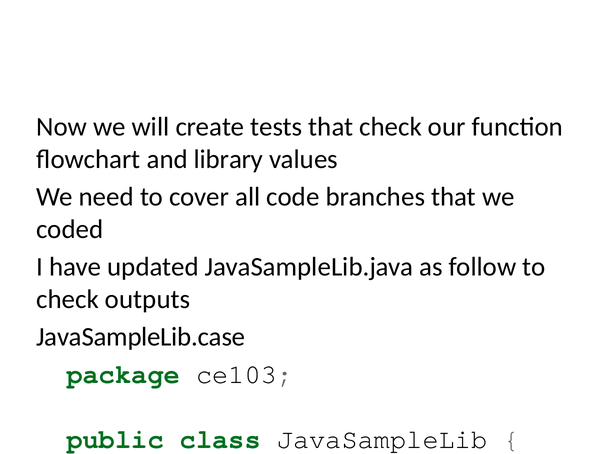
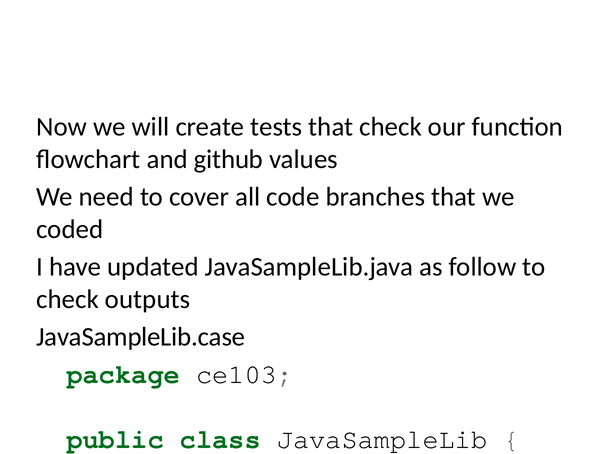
library: library -> github
